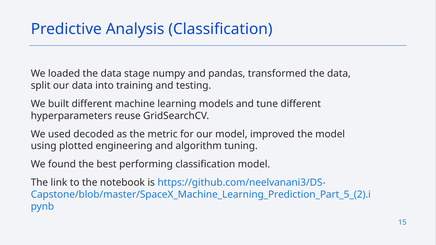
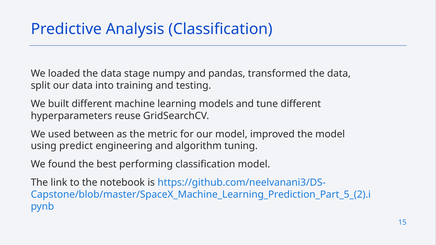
decoded: decoded -> between
plotted: plotted -> predict
